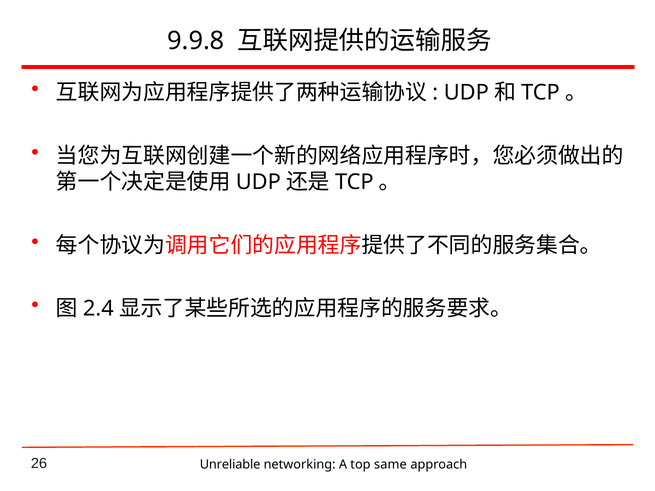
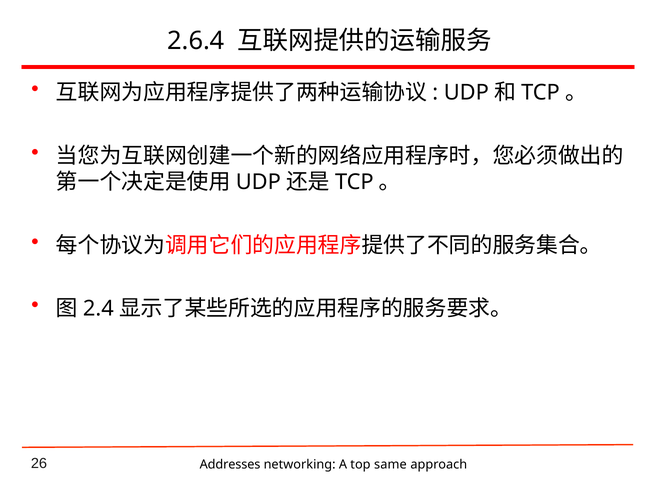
9.9.8: 9.9.8 -> 2.6.4
Unreliable: Unreliable -> Addresses
